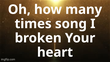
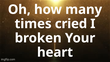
song: song -> cried
